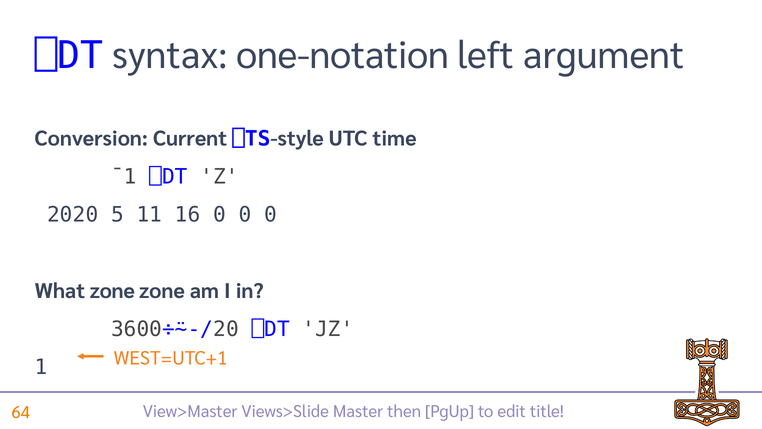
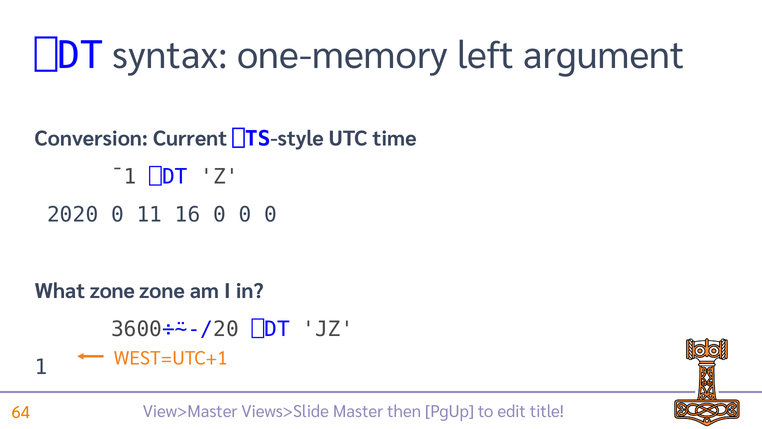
one-notation: one-notation -> one-memory
2020 5: 5 -> 0
